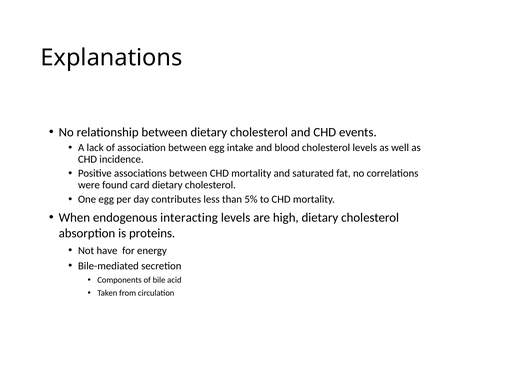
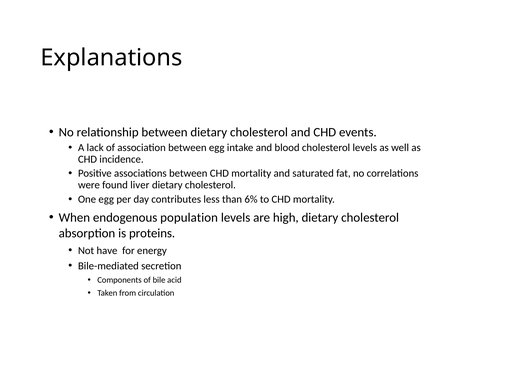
card: card -> liver
5%: 5% -> 6%
interacting: interacting -> population
